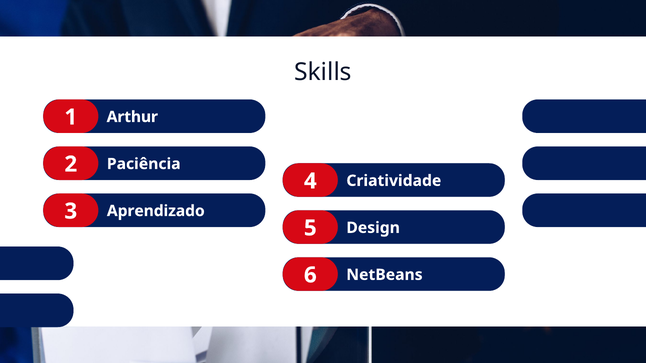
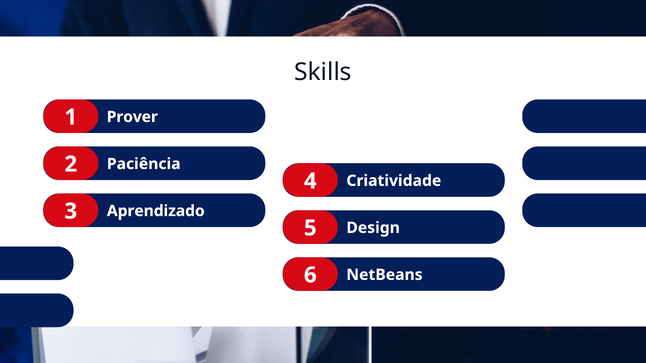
Arthur: Arthur -> Prover
